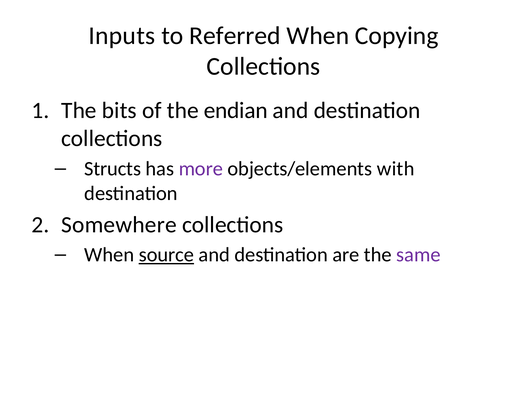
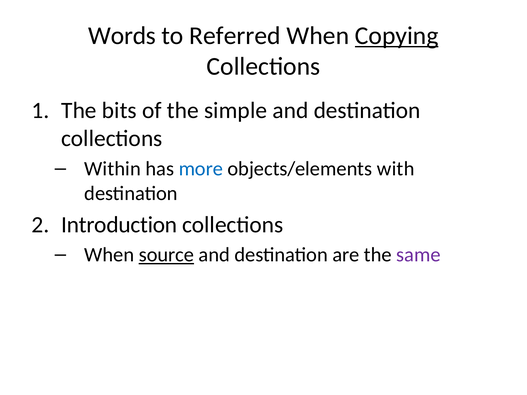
Inputs: Inputs -> Words
Copying underline: none -> present
endian: endian -> simple
Structs: Structs -> Within
more colour: purple -> blue
Somewhere: Somewhere -> Introduction
